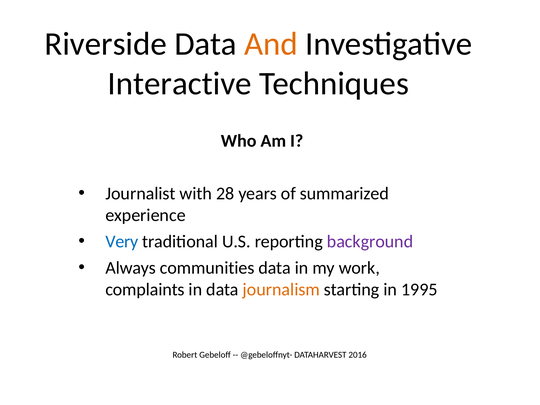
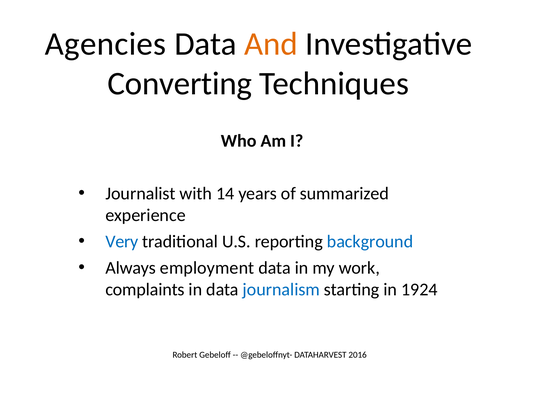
Riverside: Riverside -> Agencies
Interactive: Interactive -> Converting
28: 28 -> 14
background colour: purple -> blue
communities: communities -> employment
journalism colour: orange -> blue
1995: 1995 -> 1924
